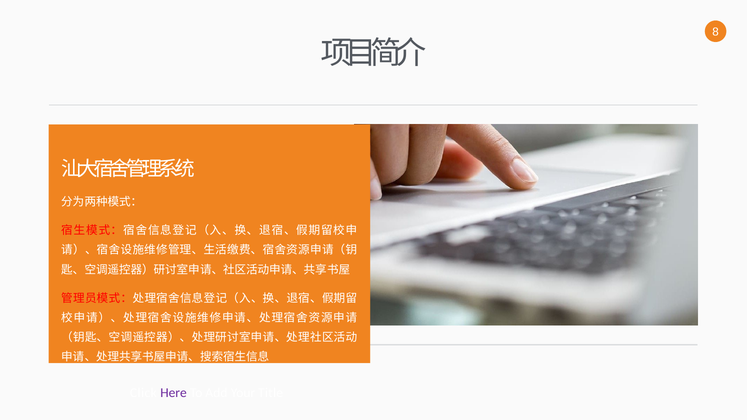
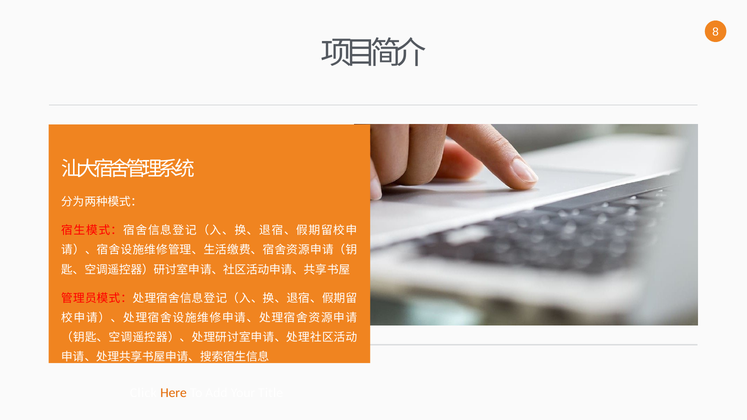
Here colour: purple -> orange
